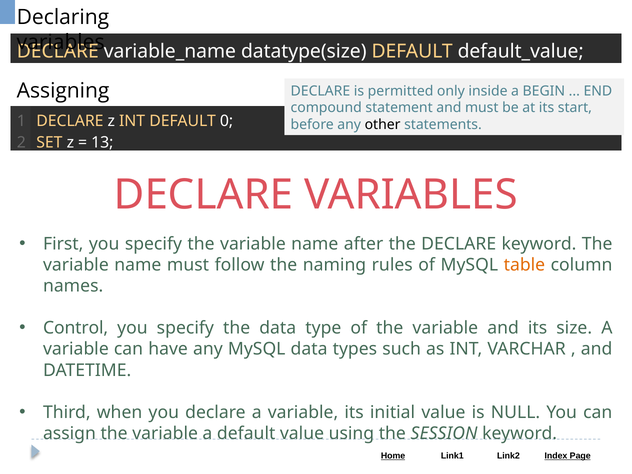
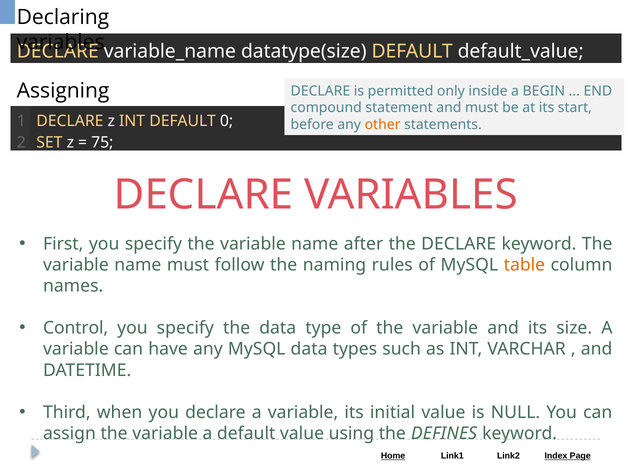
other colour: black -> orange
13: 13 -> 75
SESSION: SESSION -> DEFINES
